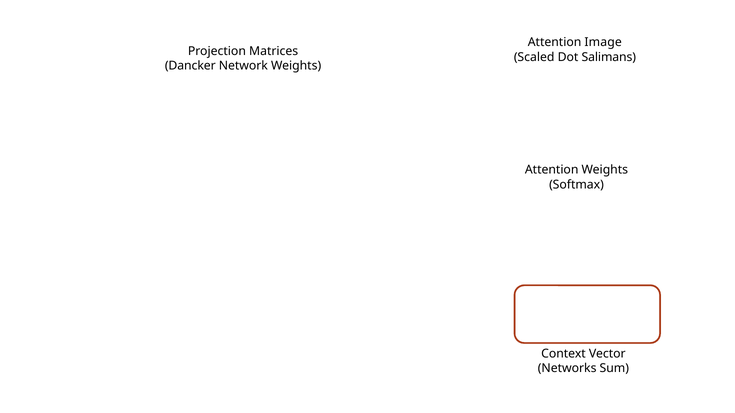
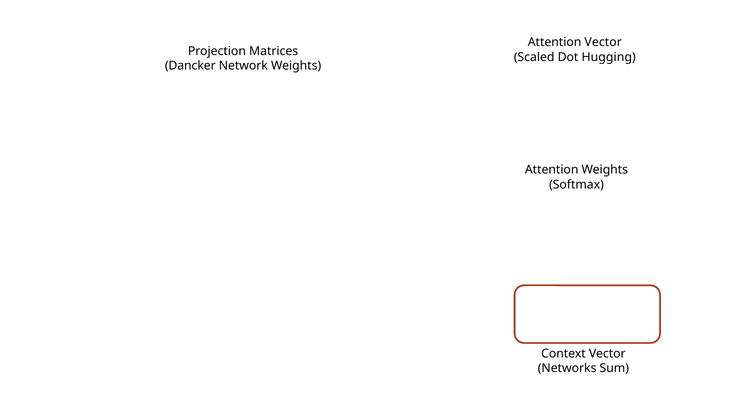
Attention Image: Image -> Vector
Salimans: Salimans -> Hugging
